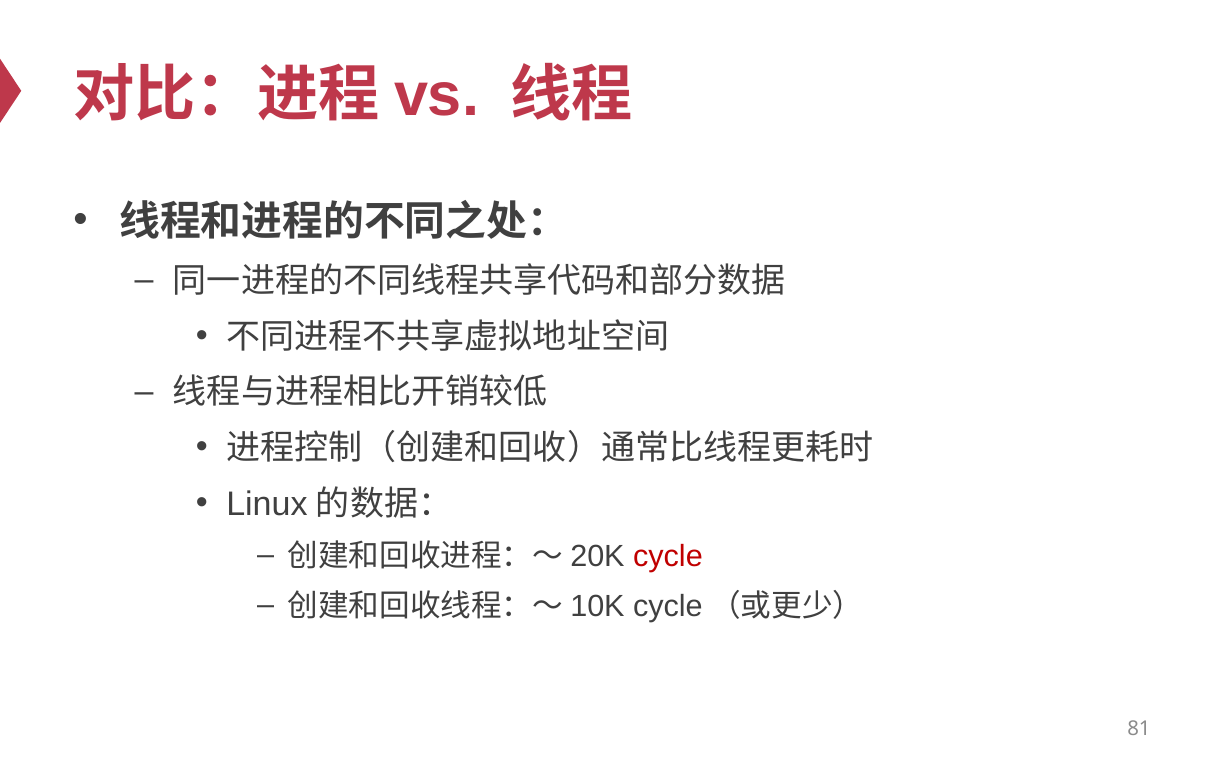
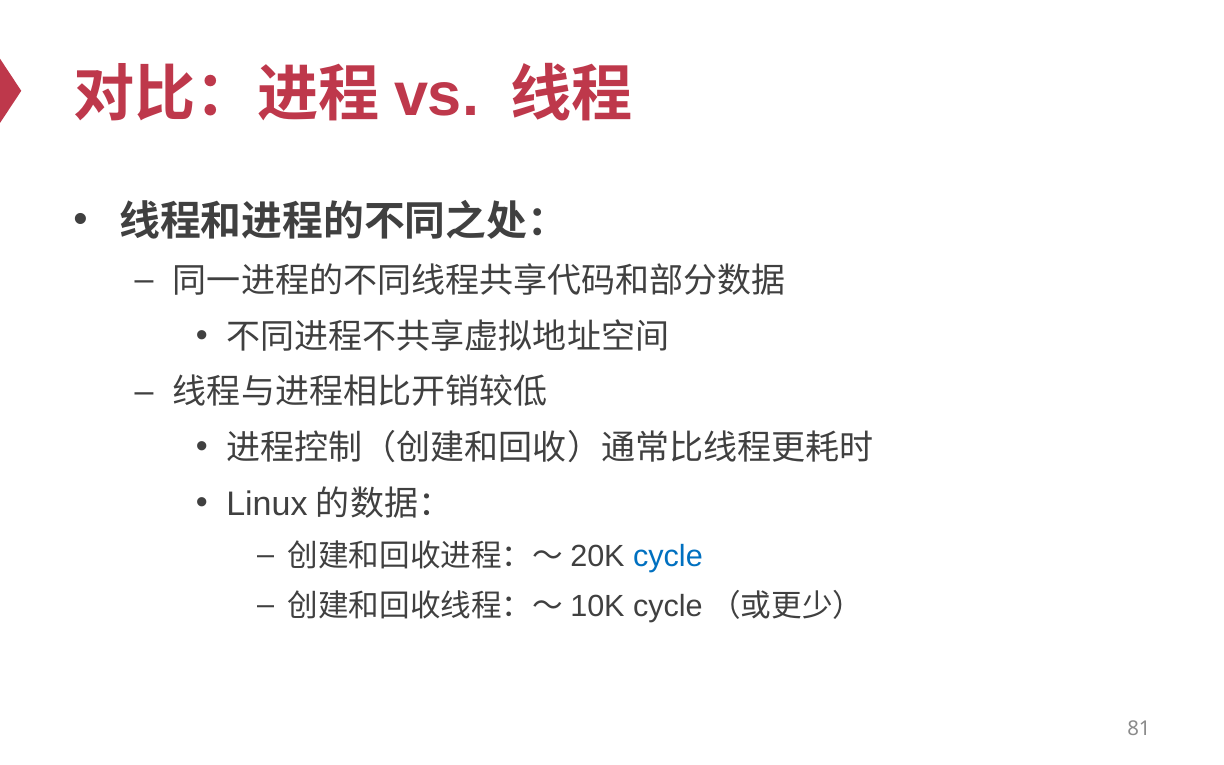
cycle colour: red -> blue
